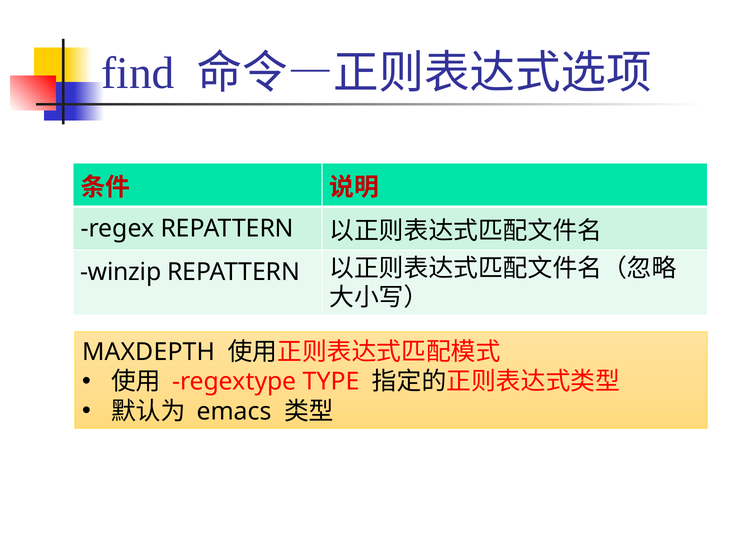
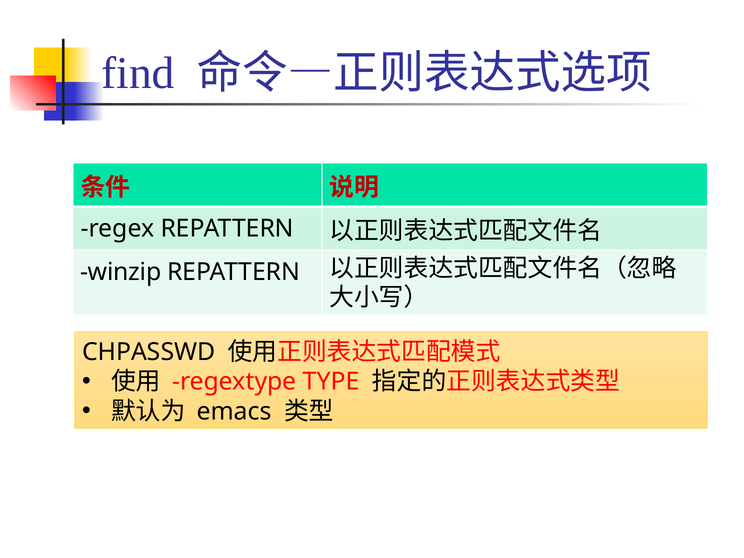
MAXDEPTH: MAXDEPTH -> CHPASSWD
